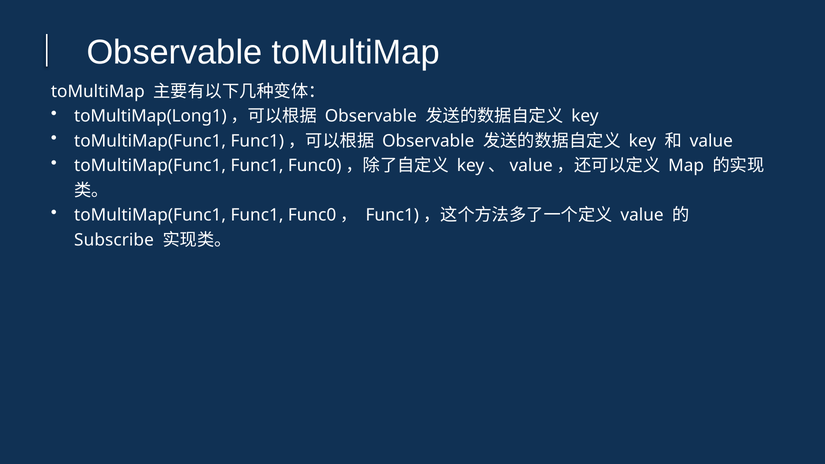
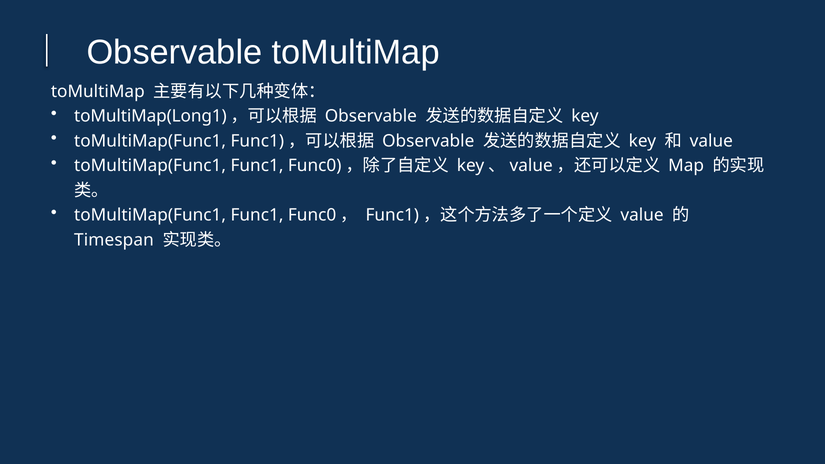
Subscribe: Subscribe -> Timespan
